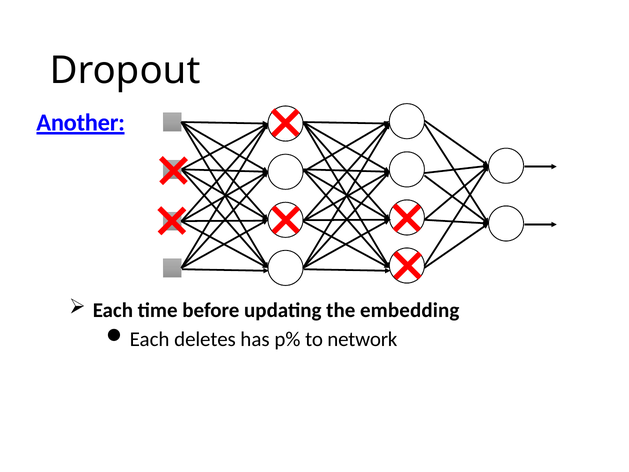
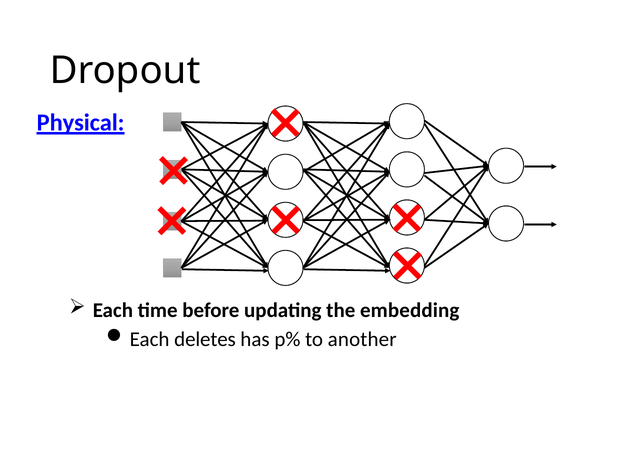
Another: Another -> Physical
network: network -> another
